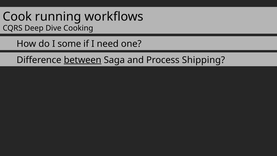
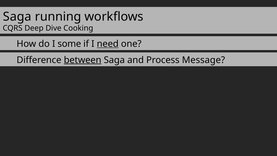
Cook at (17, 17): Cook -> Saga
need underline: none -> present
Shipping: Shipping -> Message
